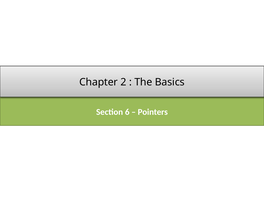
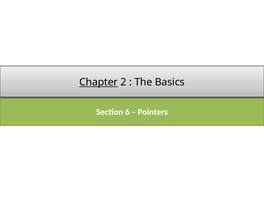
Chapter underline: none -> present
